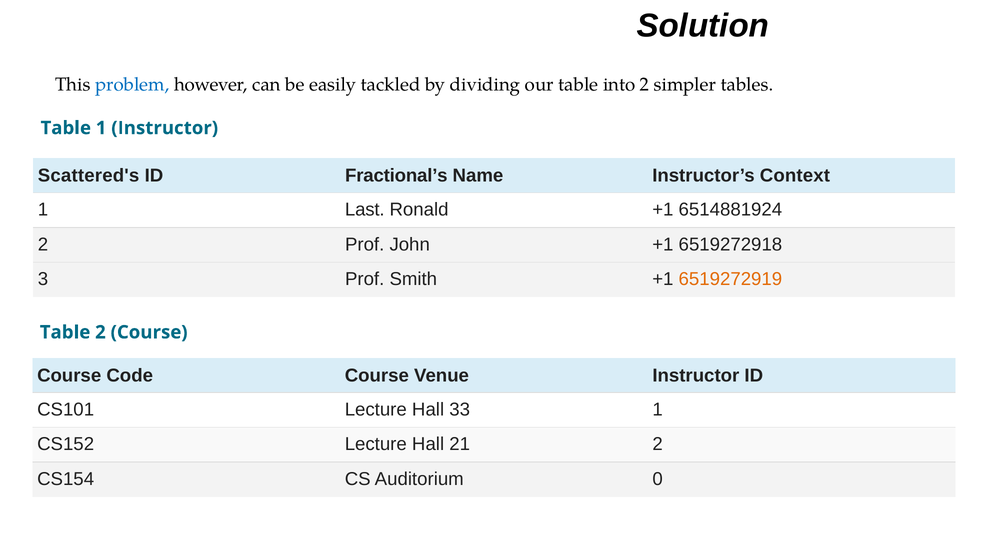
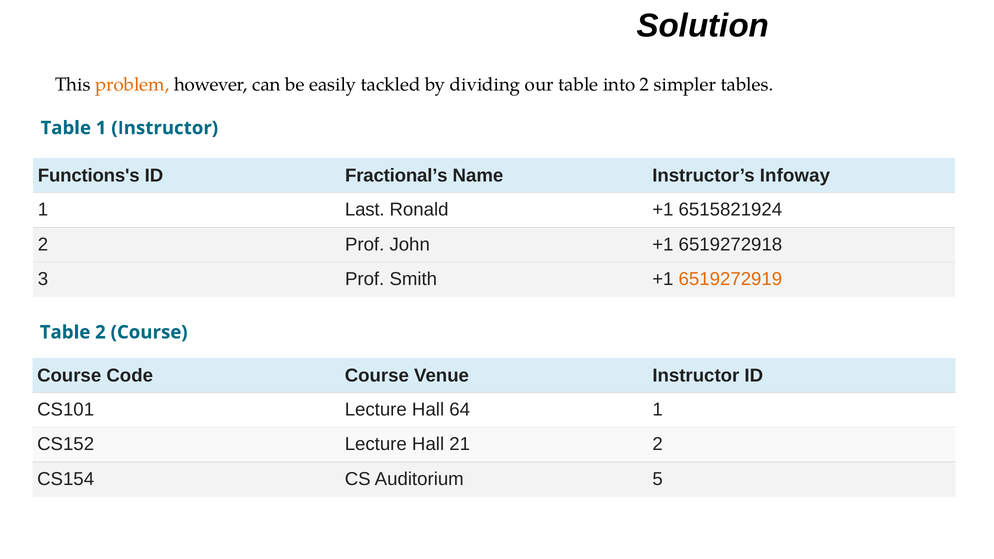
problem colour: blue -> orange
Scattered's: Scattered's -> Functions's
Context: Context -> Infoway
6514881924: 6514881924 -> 6515821924
33: 33 -> 64
0: 0 -> 5
